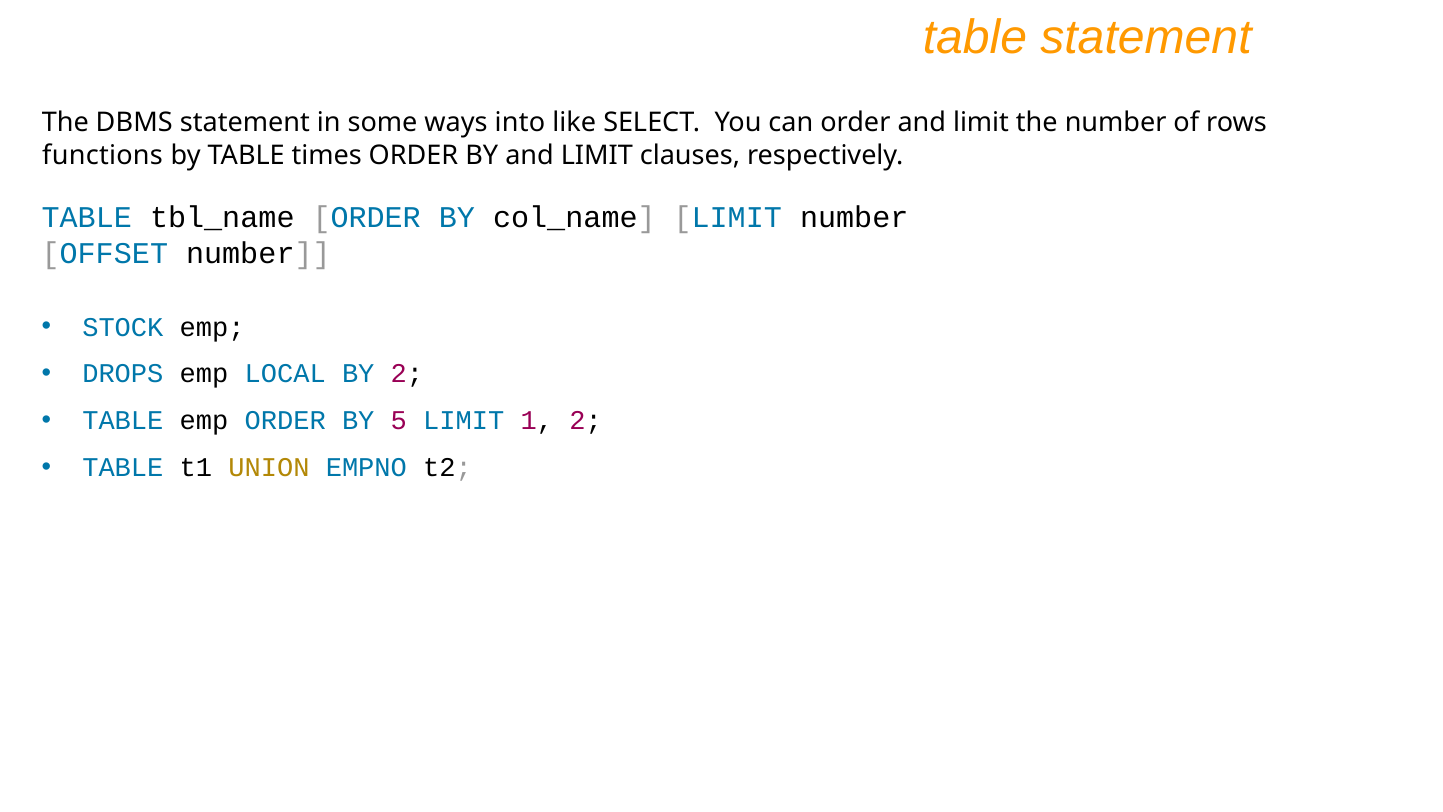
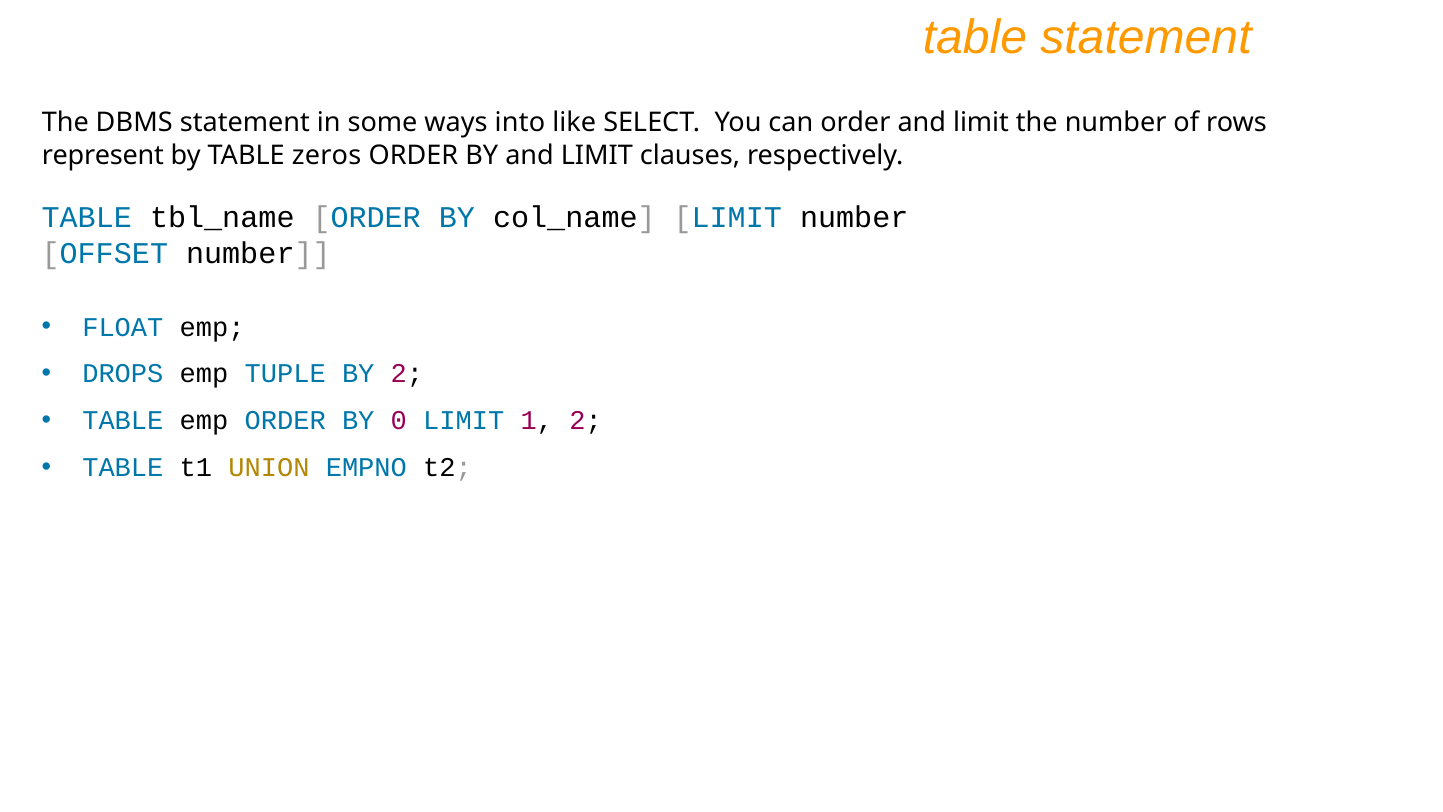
functions: functions -> represent
times: times -> zeros
STOCK: STOCK -> FLOAT
LOCAL: LOCAL -> TUPLE
5: 5 -> 0
